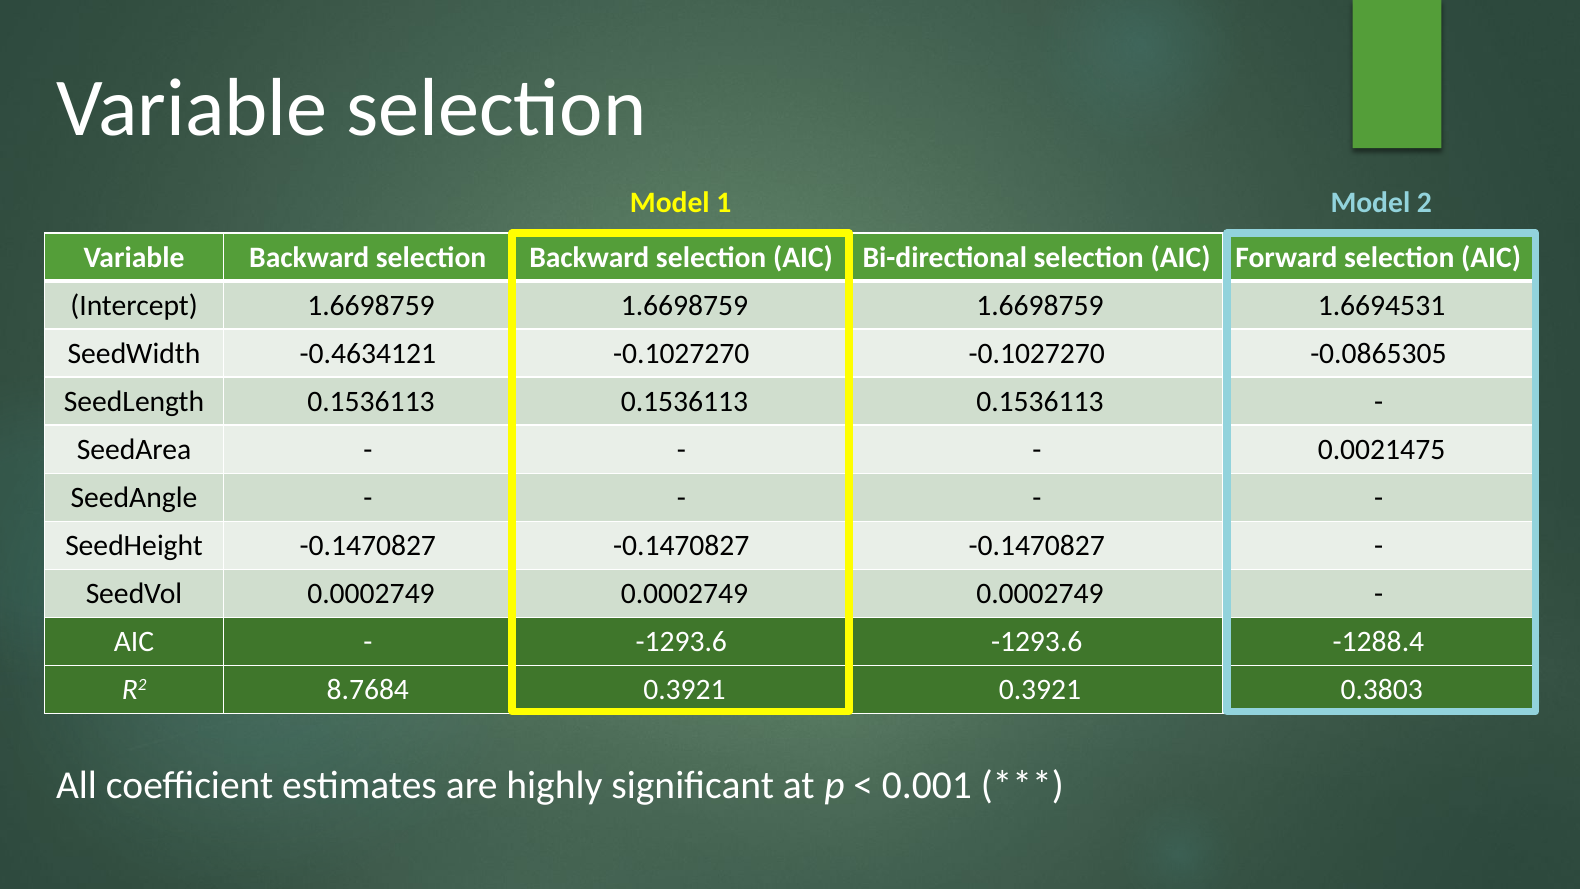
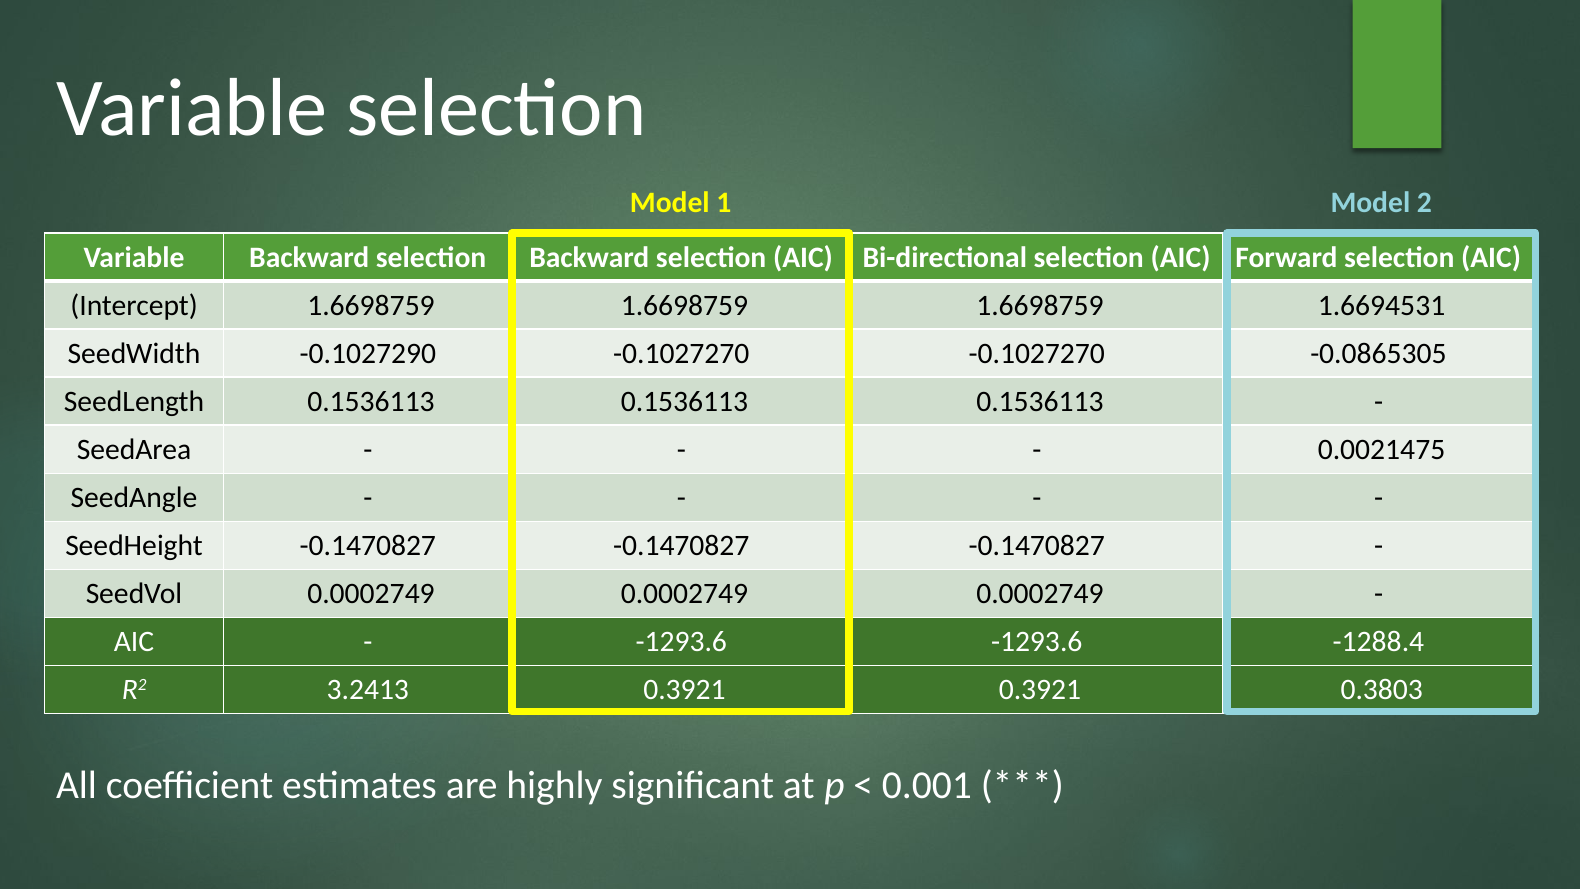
-0.4634121: -0.4634121 -> -0.1027290
8.7684: 8.7684 -> 3.2413
